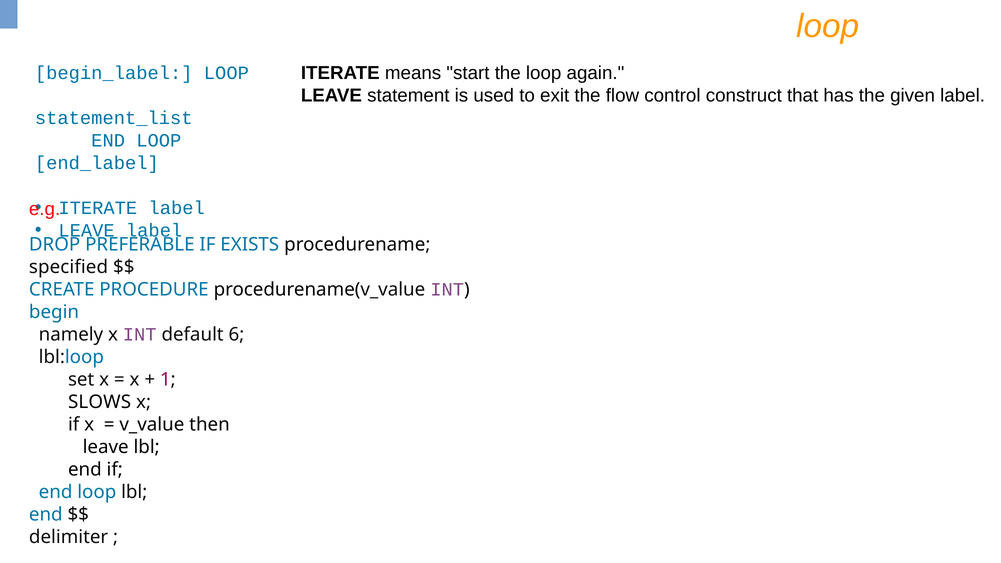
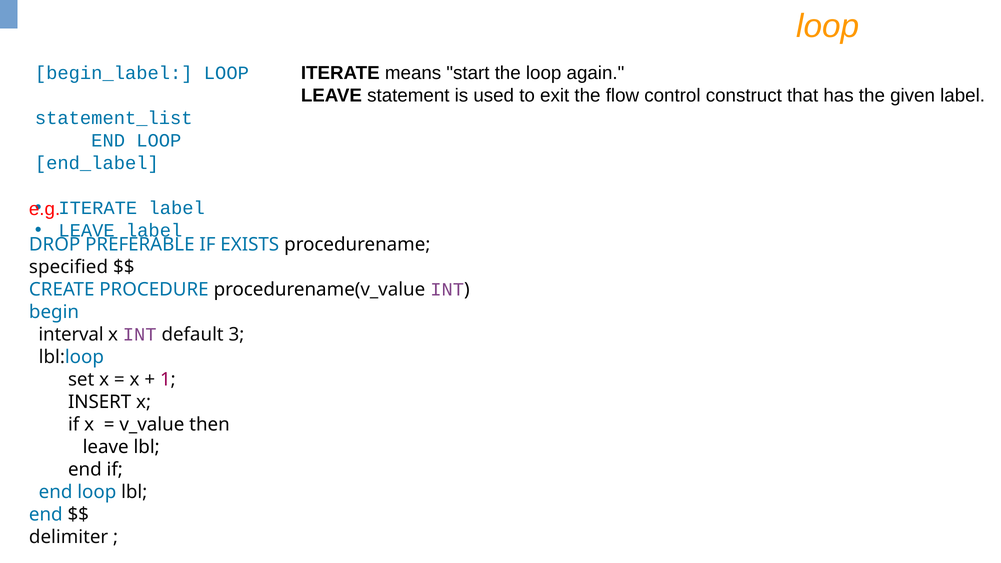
namely: namely -> interval
6: 6 -> 3
SLOWS: SLOWS -> INSERT
